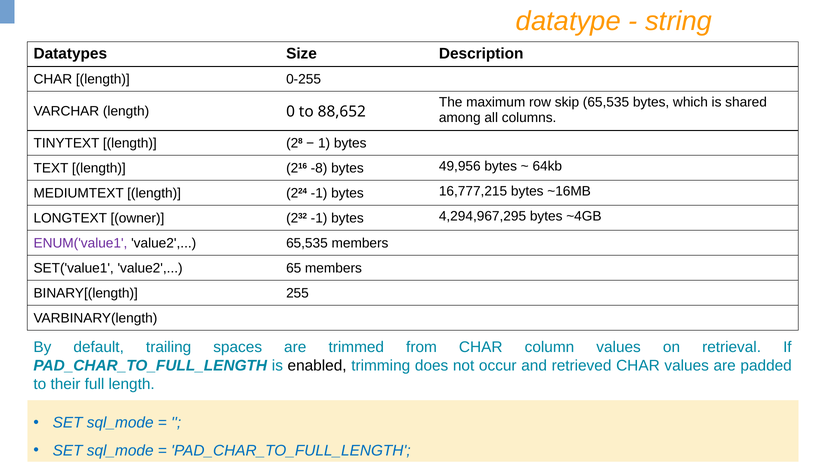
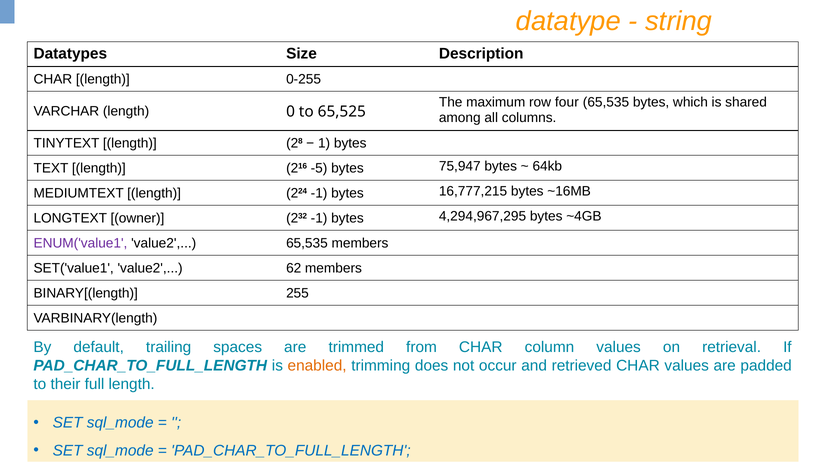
skip: skip -> four
88,652: 88,652 -> 65,525
-8: -8 -> -5
49,956: 49,956 -> 75,947
65: 65 -> 62
enabled colour: black -> orange
